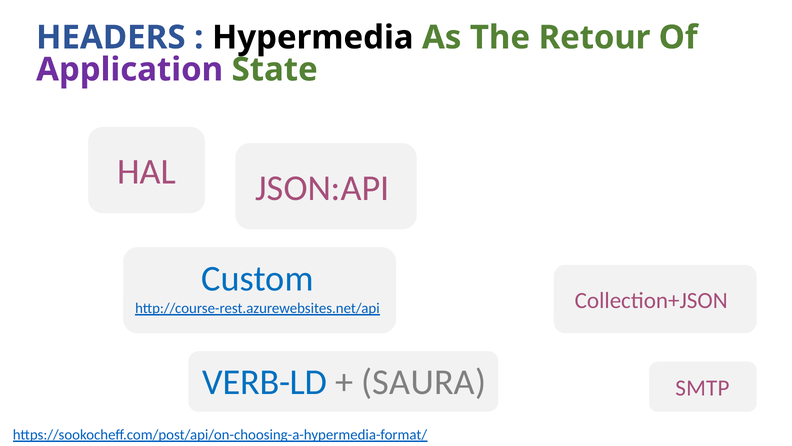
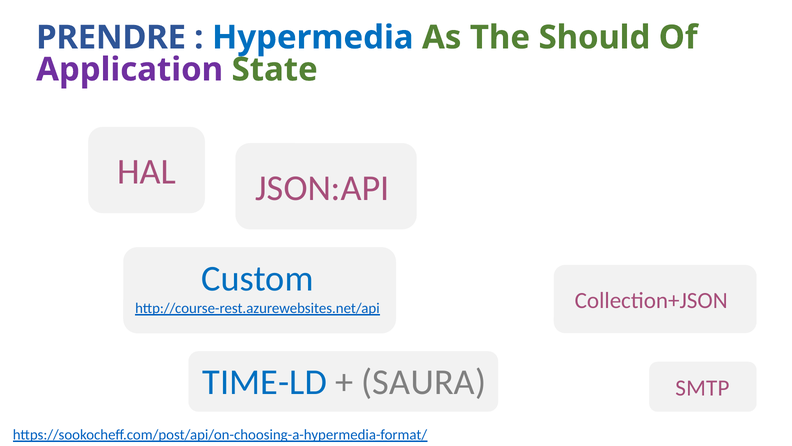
HEADERS: HEADERS -> PRENDRE
Hypermedia colour: black -> blue
Retour: Retour -> Should
VERB-LD: VERB-LD -> TIME-LD
